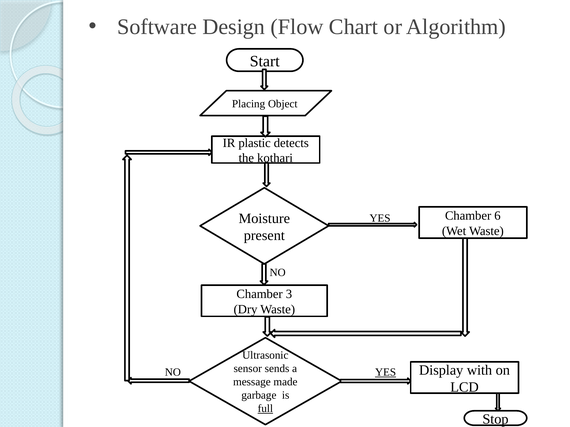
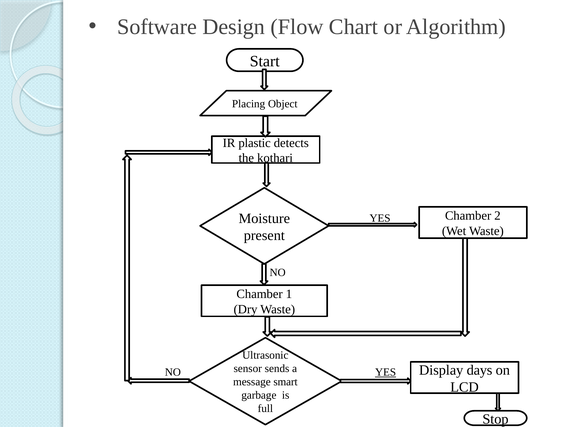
6: 6 -> 2
3: 3 -> 1
with: with -> days
made: made -> smart
full underline: present -> none
